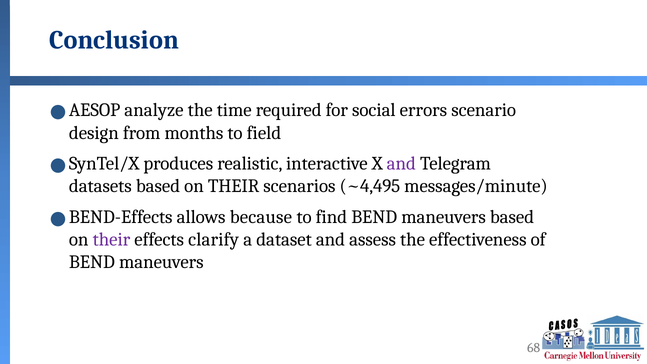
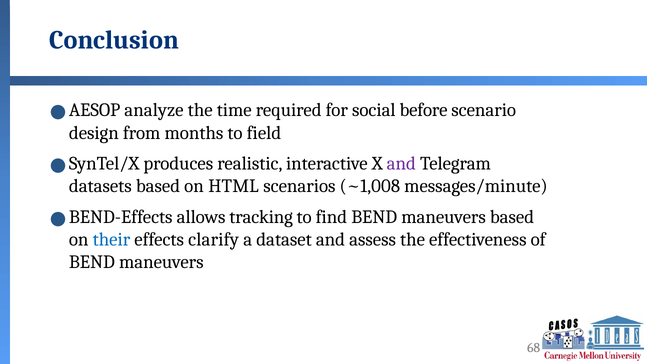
errors: errors -> before
datasets based on THEIR: THEIR -> HTML
~4,495: ~4,495 -> ~1,008
because: because -> tracking
their at (111, 239) colour: purple -> blue
